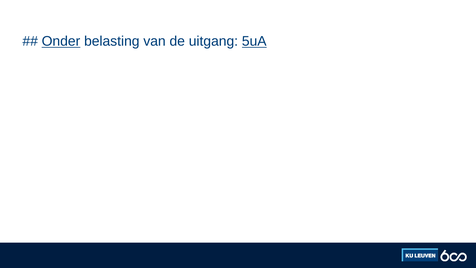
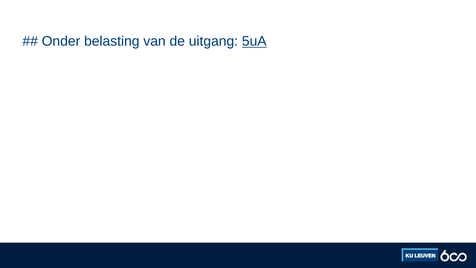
Onder underline: present -> none
